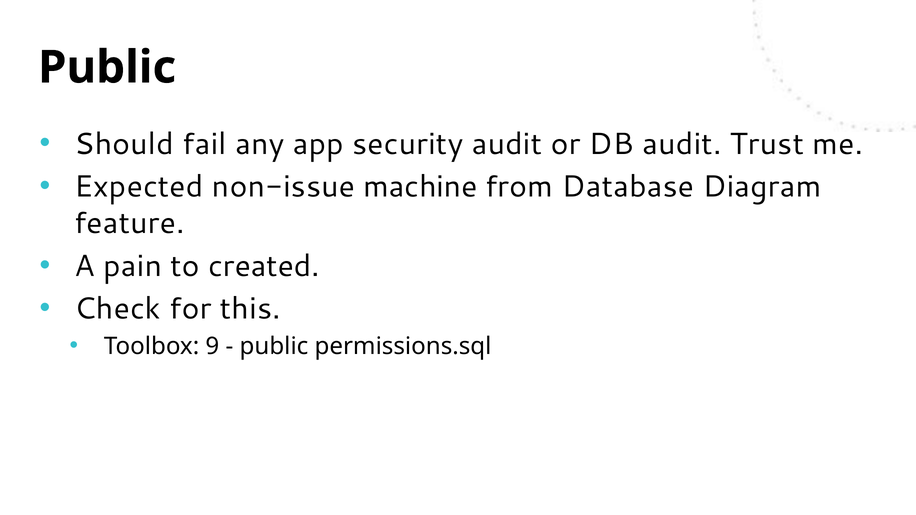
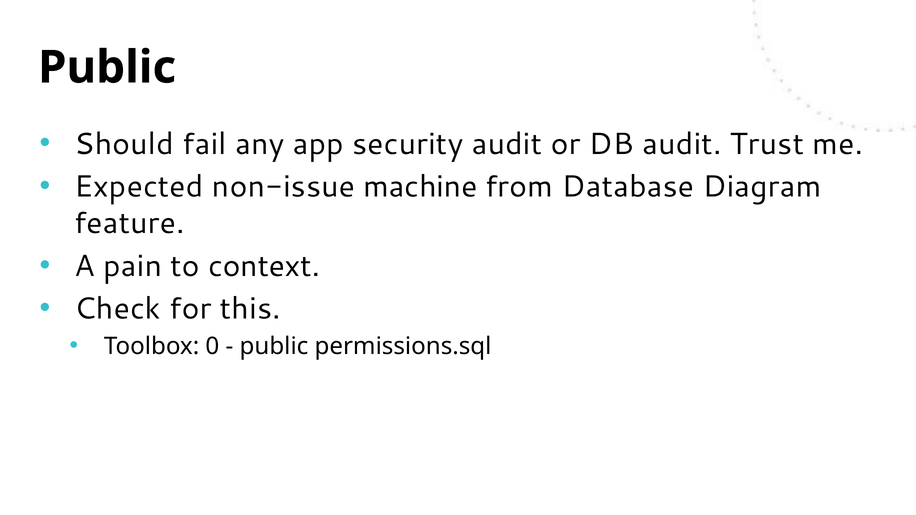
created: created -> context
9: 9 -> 0
